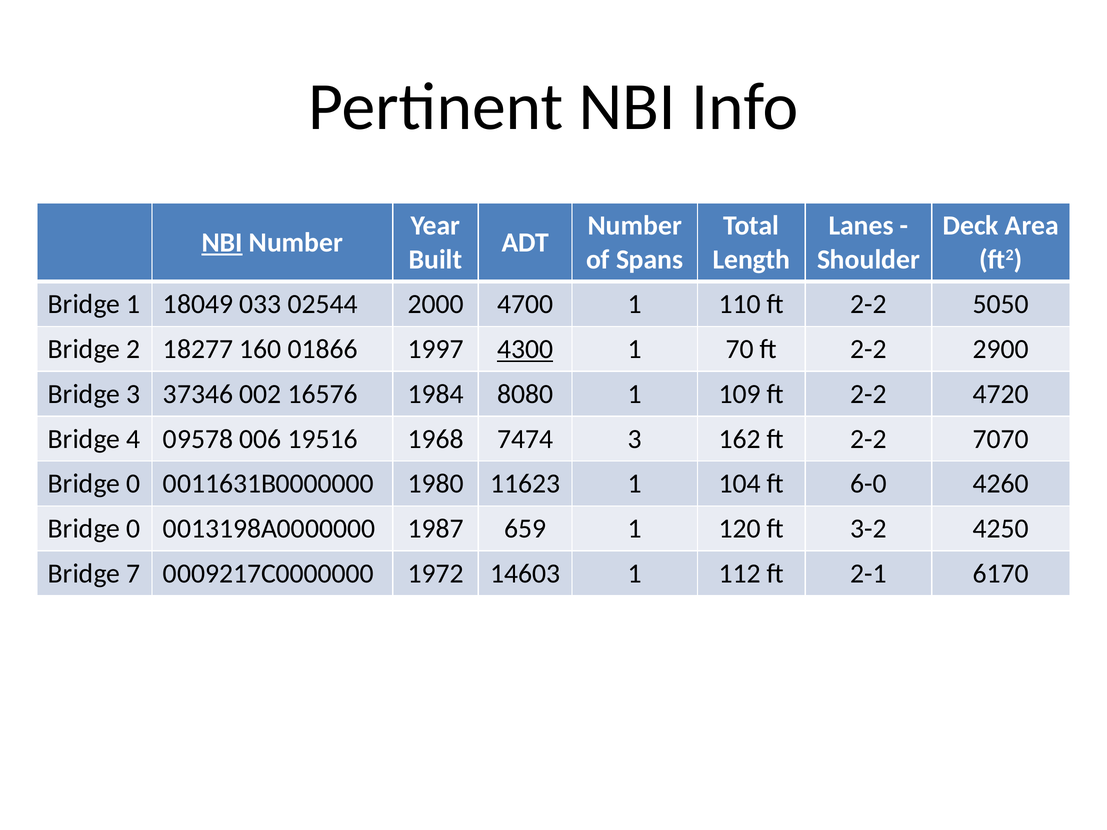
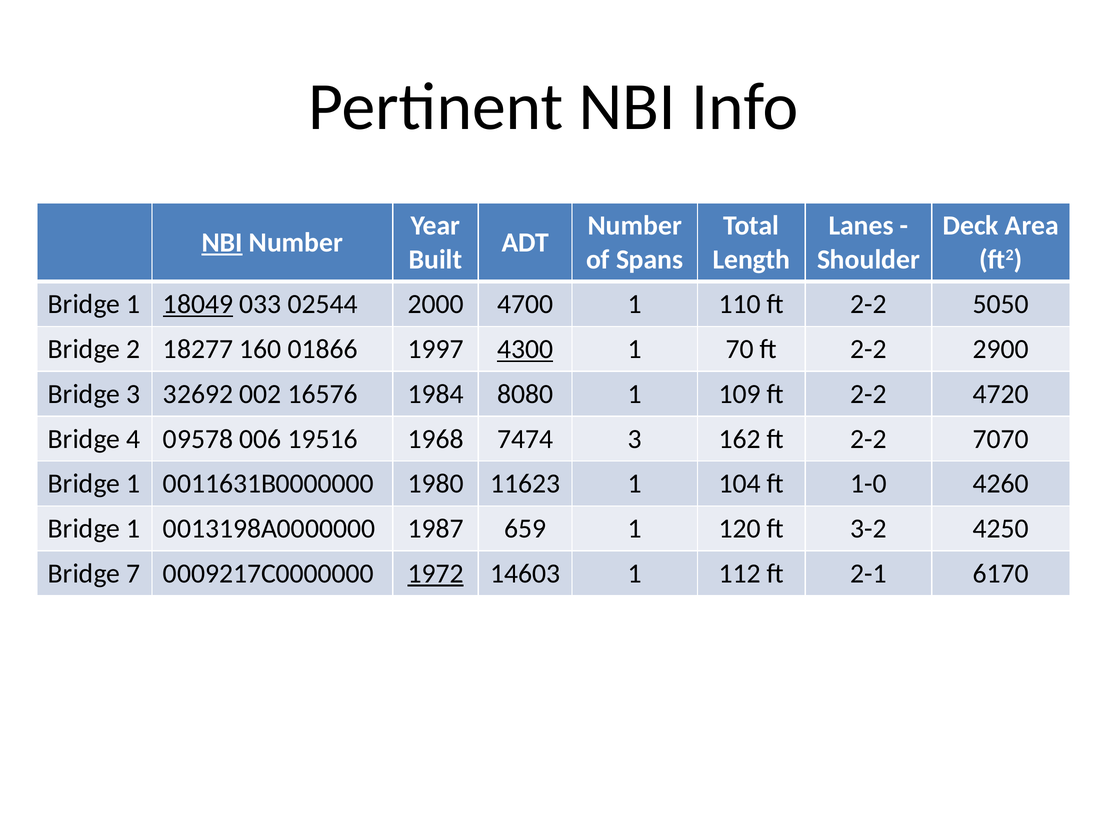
18049 underline: none -> present
37346: 37346 -> 32692
0 at (133, 484): 0 -> 1
6-0: 6-0 -> 1-0
0 at (133, 529): 0 -> 1
1972 underline: none -> present
